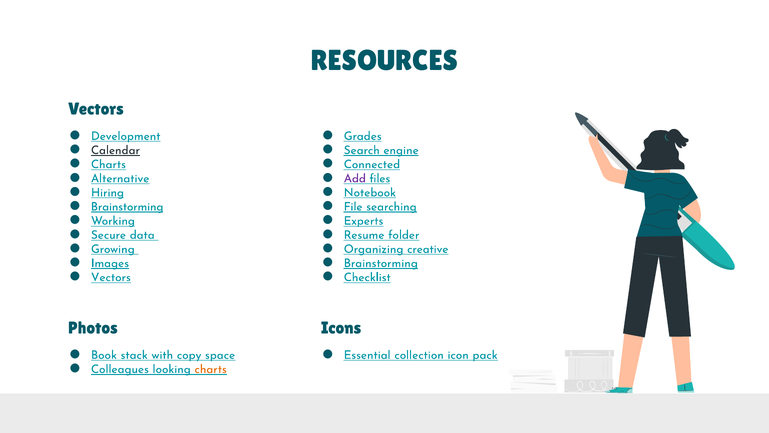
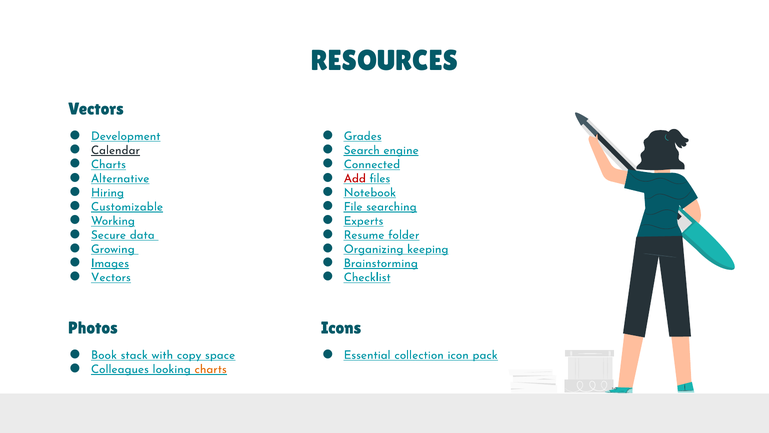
Add colour: purple -> red
Brainstorming at (127, 206): Brainstorming -> Customizable
creative: creative -> keeping
